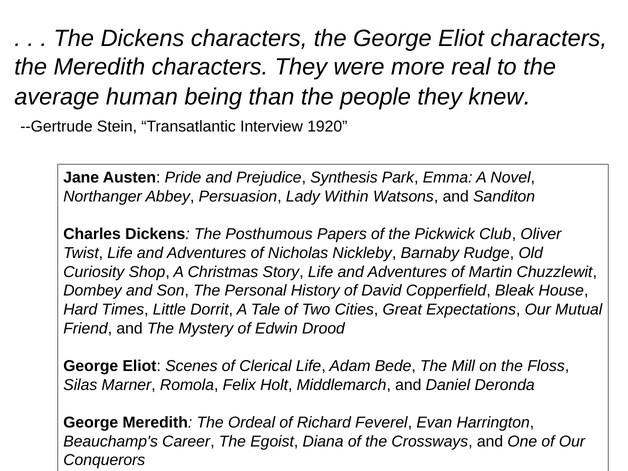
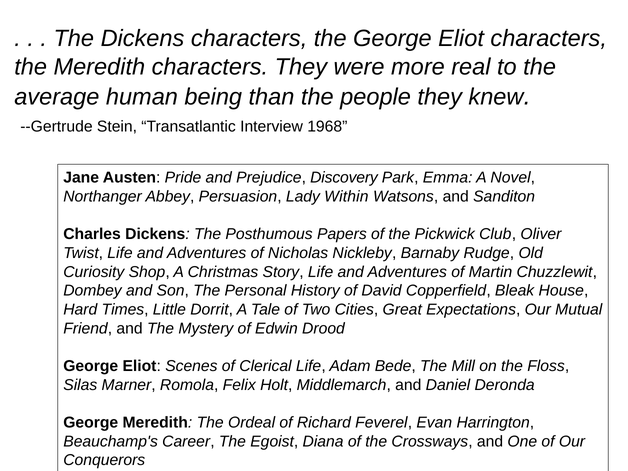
1920: 1920 -> 1968
Synthesis: Synthesis -> Discovery
